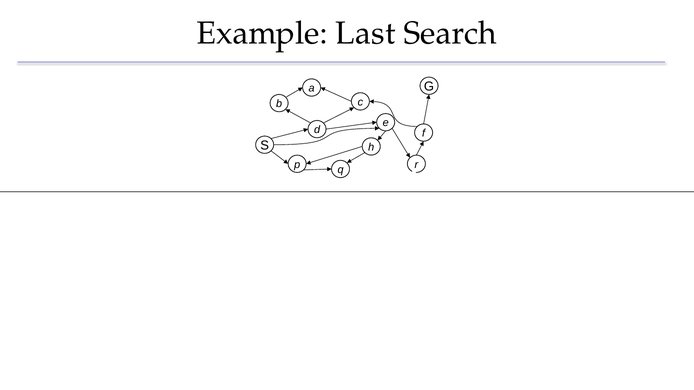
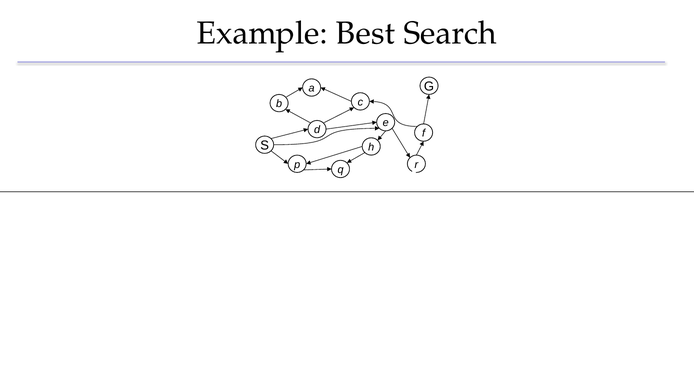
Last: Last -> Best
